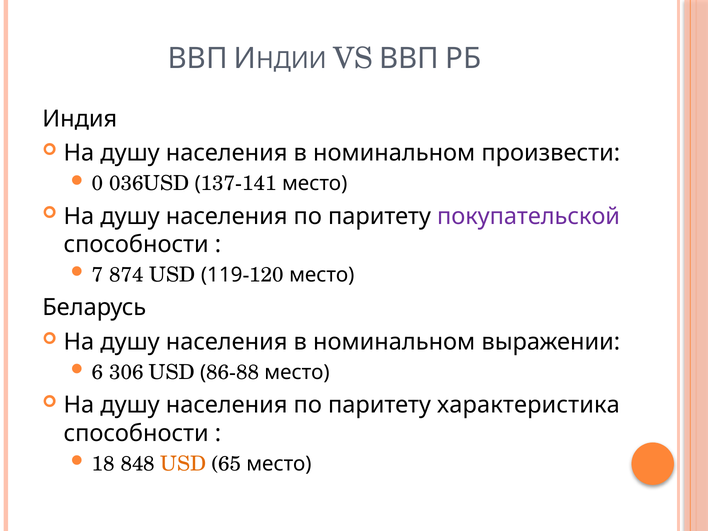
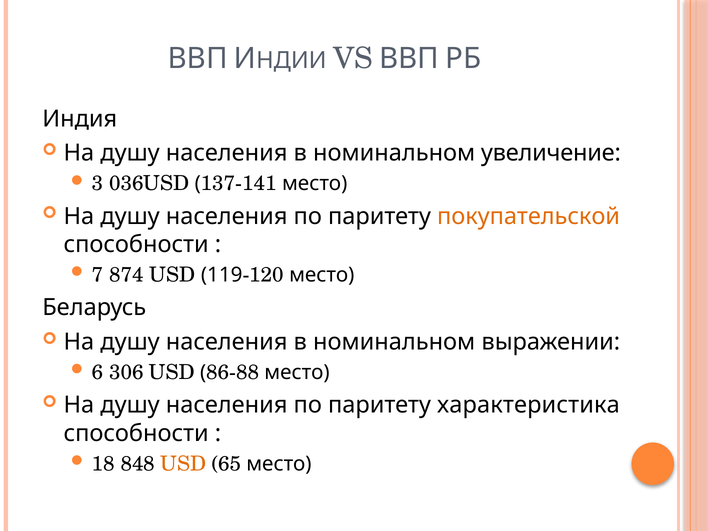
произвести: произвести -> увеличение
0: 0 -> 3
покупательской colour: purple -> orange
